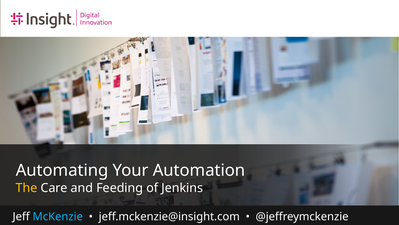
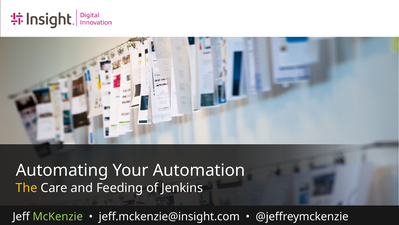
McKenzie colour: light blue -> light green
